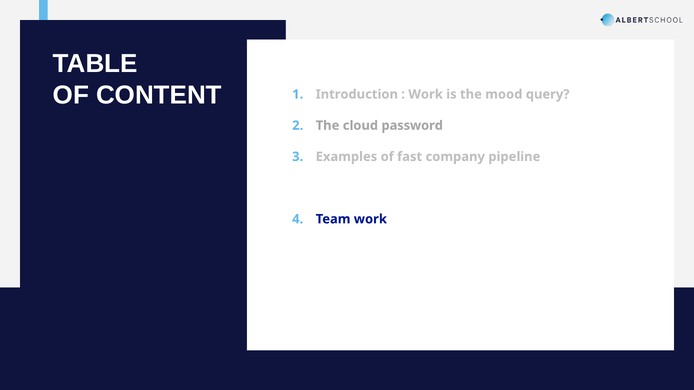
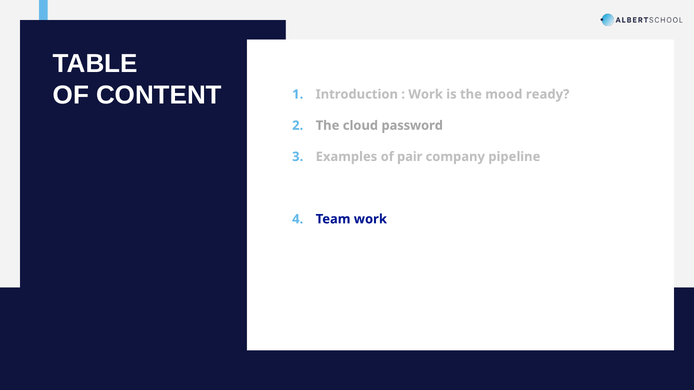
query: query -> ready
fast: fast -> pair
